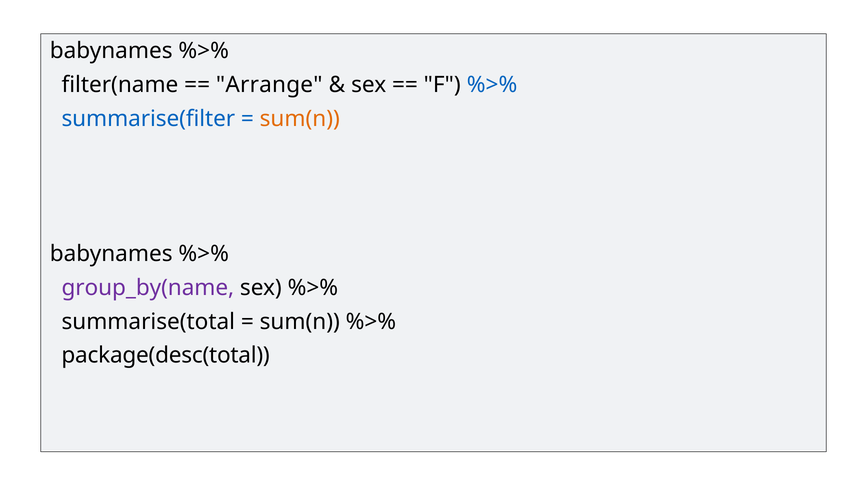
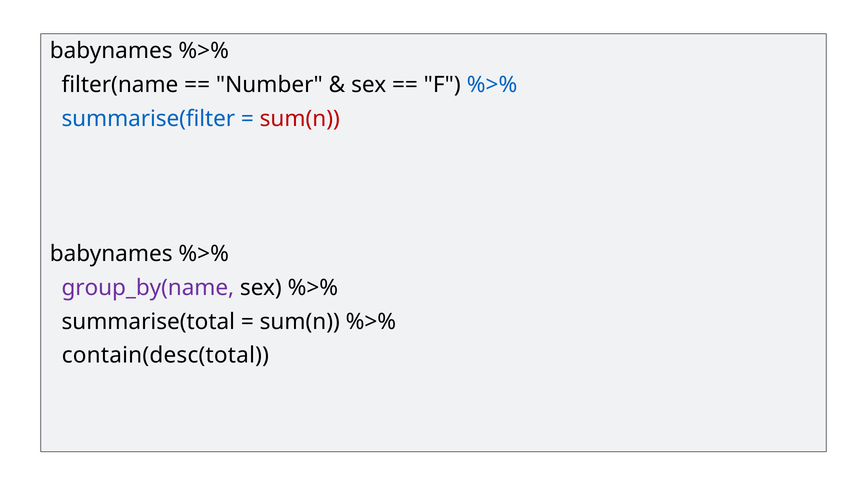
Arrange: Arrange -> Number
sum(n at (300, 119) colour: orange -> red
package(desc(total: package(desc(total -> contain(desc(total
